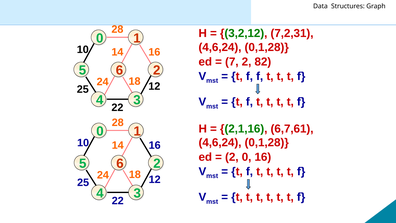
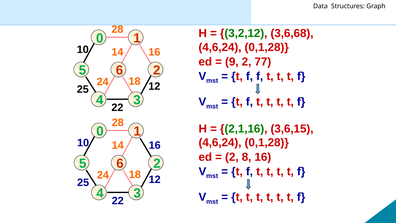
7,2,31: 7,2,31 -> 3,6,68
7: 7 -> 9
82: 82 -> 77
6,7,61: 6,7,61 -> 3,6,15
2 0: 0 -> 8
